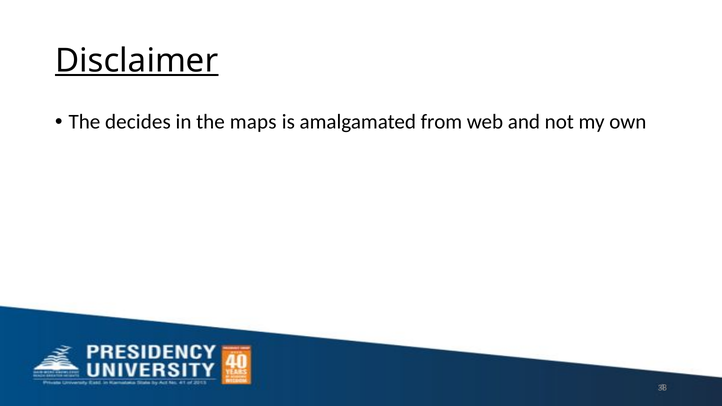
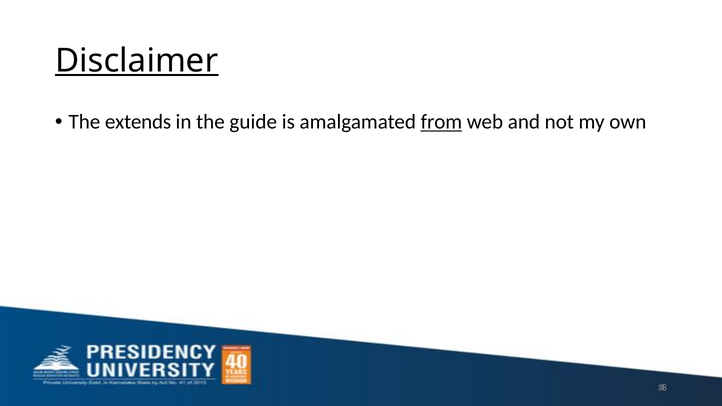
decides: decides -> extends
maps: maps -> guide
from underline: none -> present
